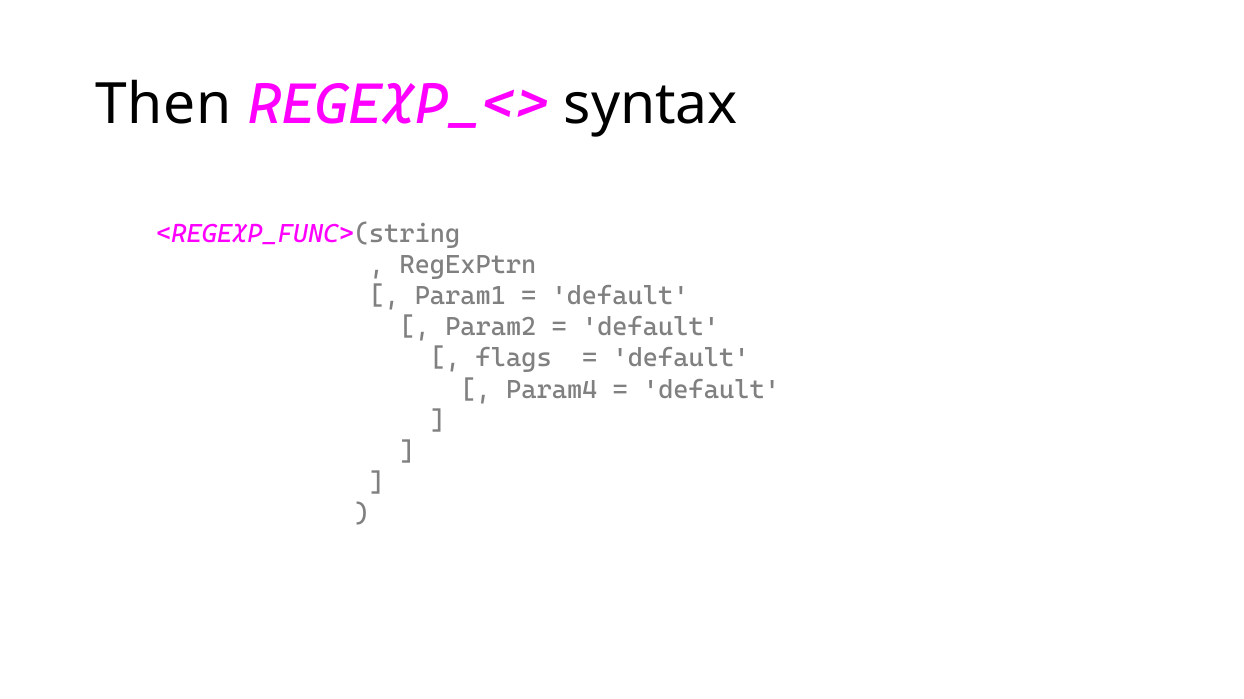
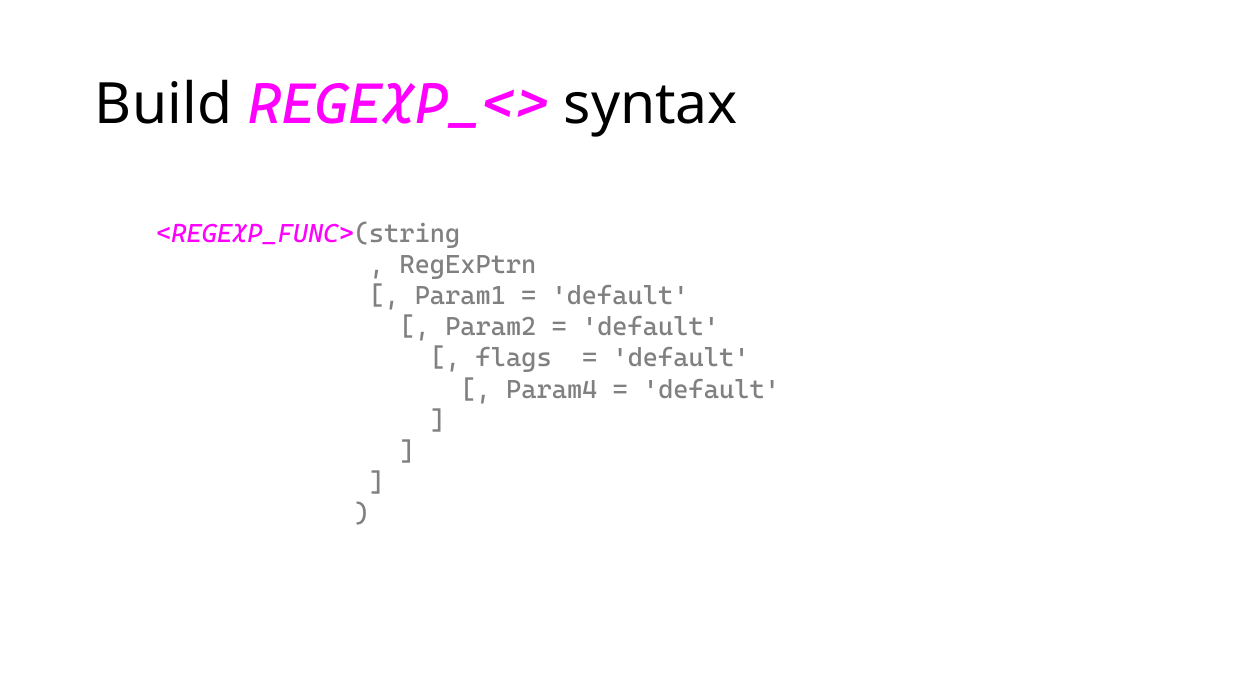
Then: Then -> Build
